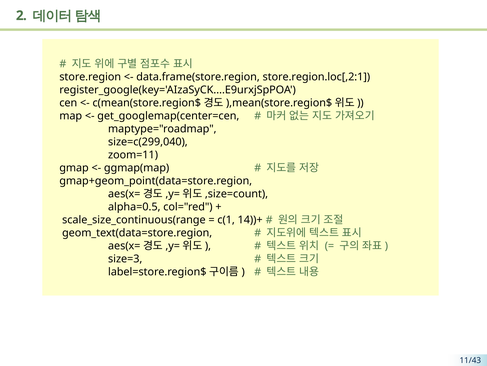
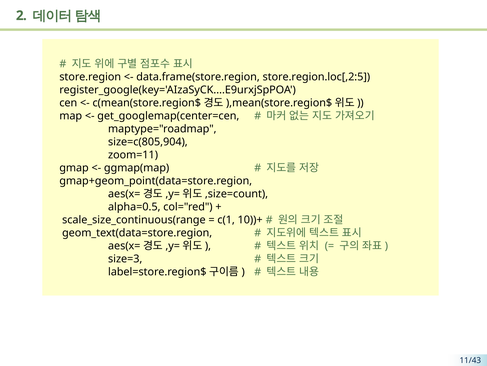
store.region.loc[,2:1: store.region.loc[,2:1 -> store.region.loc[,2:5
size=c(299,040: size=c(299,040 -> size=c(805,904
14))+: 14))+ -> 10))+
